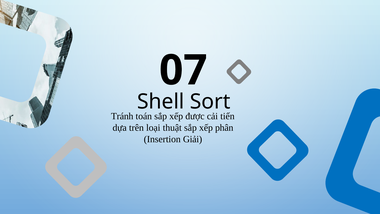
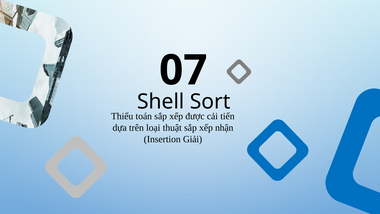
Tránh: Tránh -> Thiếu
phân: phân -> nhận
